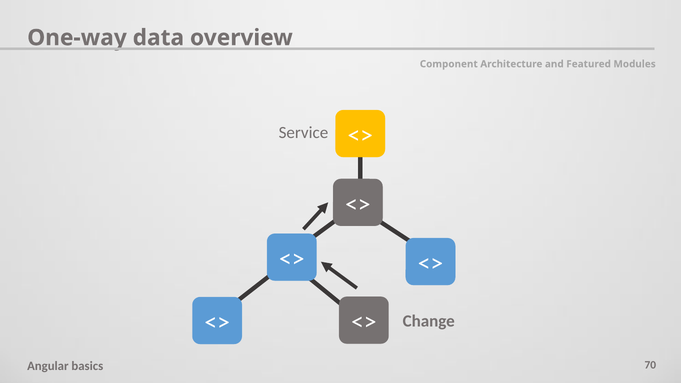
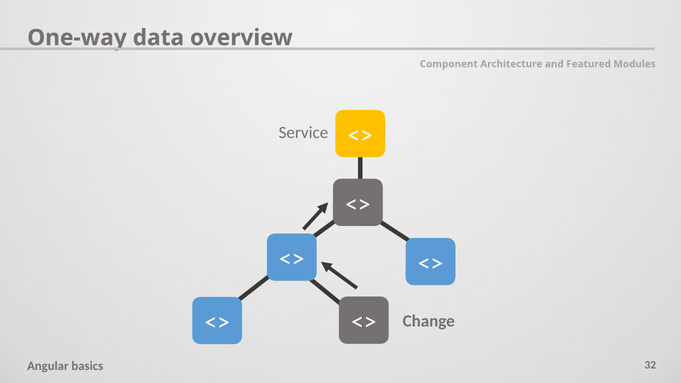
70: 70 -> 32
